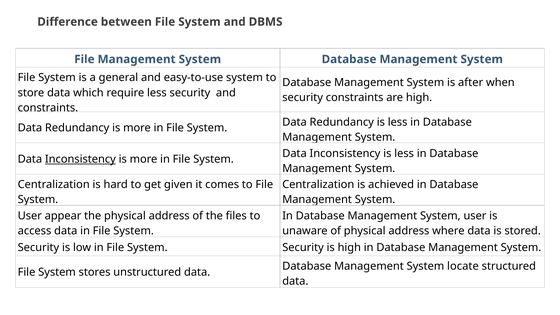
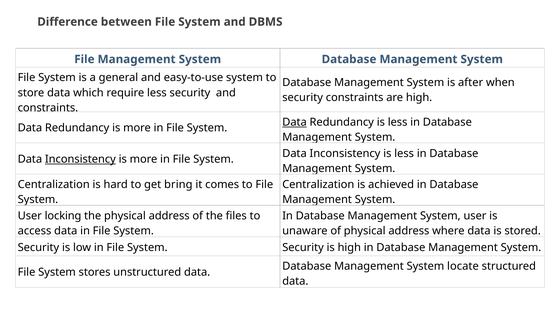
Data at (295, 122) underline: none -> present
given: given -> bring
appear: appear -> locking
